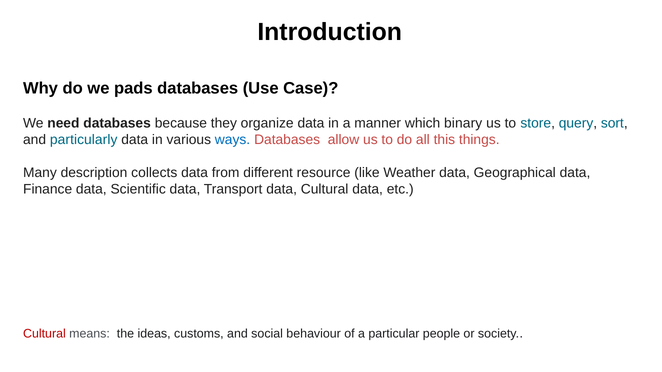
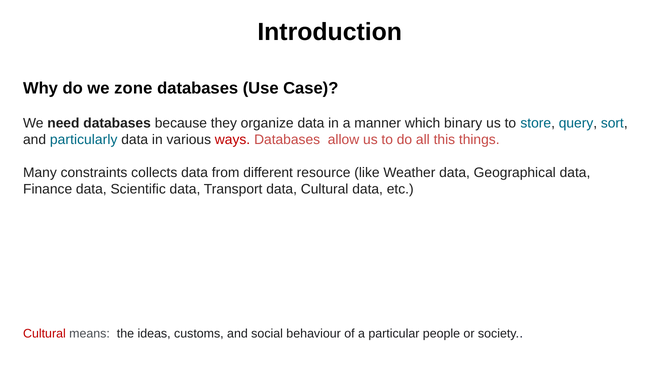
pads: pads -> zone
ways colour: blue -> red
description: description -> constraints
